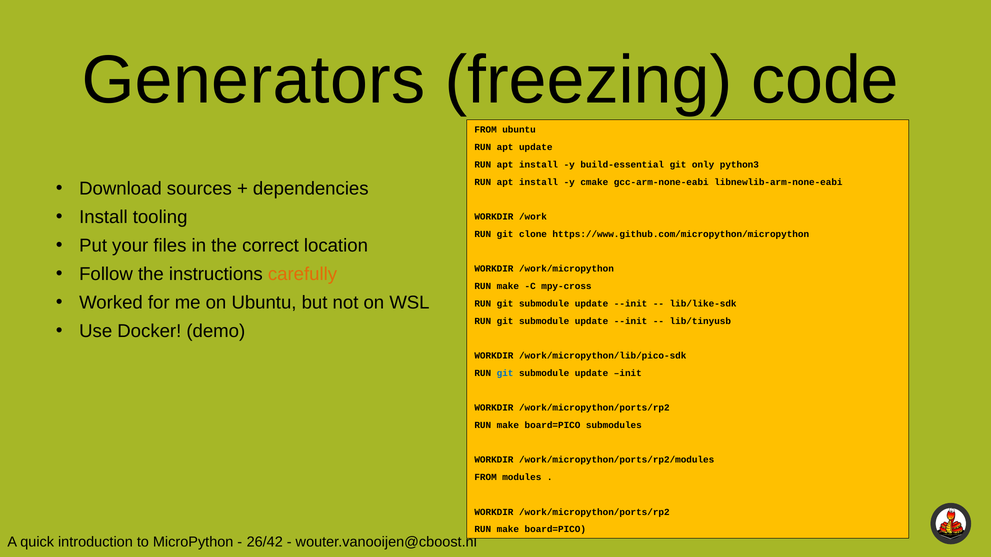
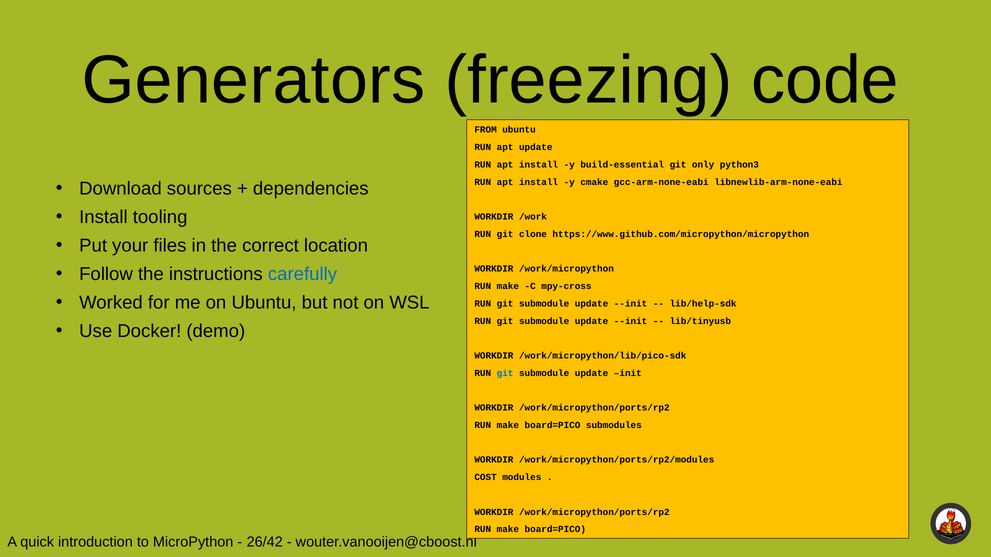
carefully colour: orange -> blue
lib/like-sdk: lib/like-sdk -> lib/help-sdk
FROM at (486, 478): FROM -> COST
